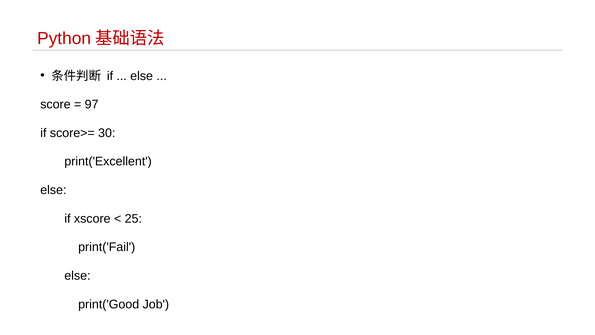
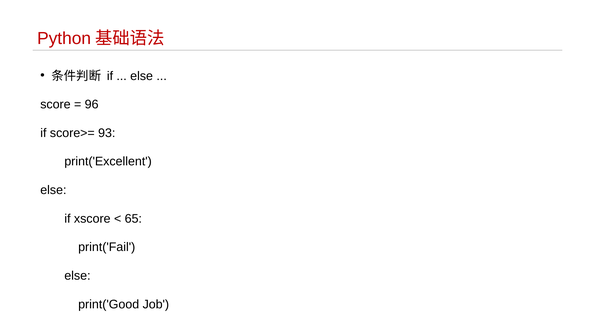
97: 97 -> 96
30: 30 -> 93
25: 25 -> 65
